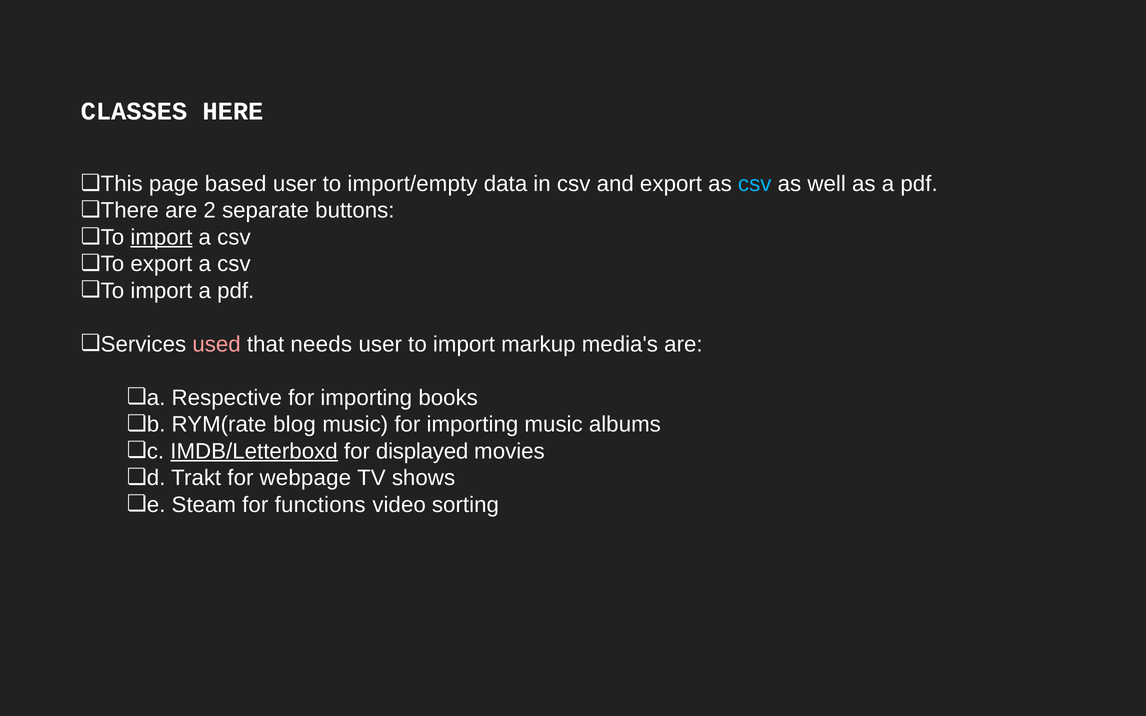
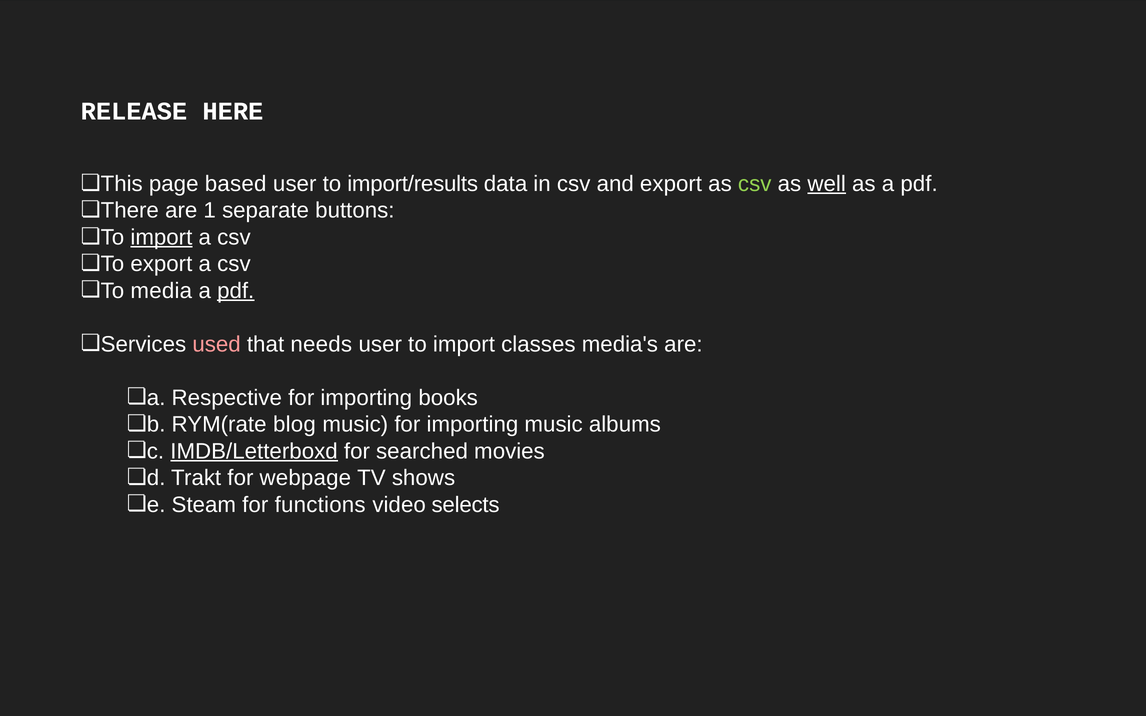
CLASSES: CLASSES -> RELEASE
import/empty: import/empty -> import/results
csv at (755, 184) colour: light blue -> light green
well at (827, 184) underline: none -> present
2: 2 -> 1
import at (161, 291): import -> media
pdf at (236, 291) underline: none -> present
markup: markup -> classes
displayed: displayed -> searched
sorting: sorting -> selects
